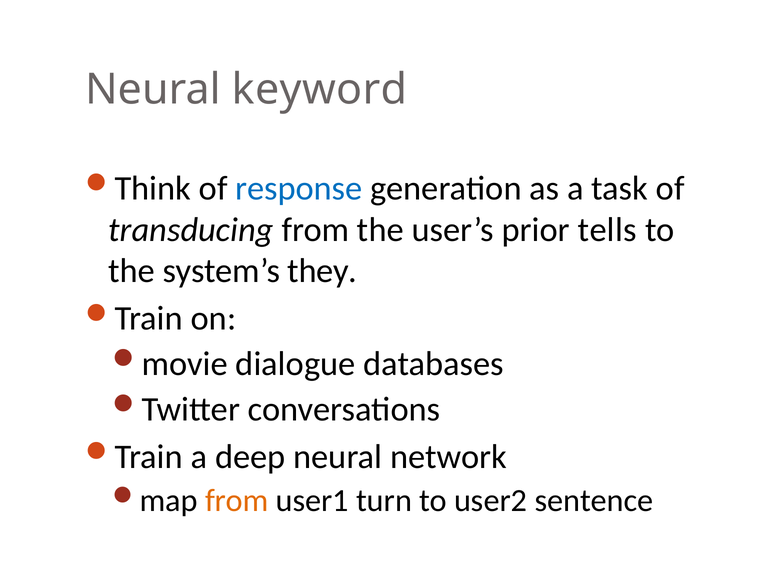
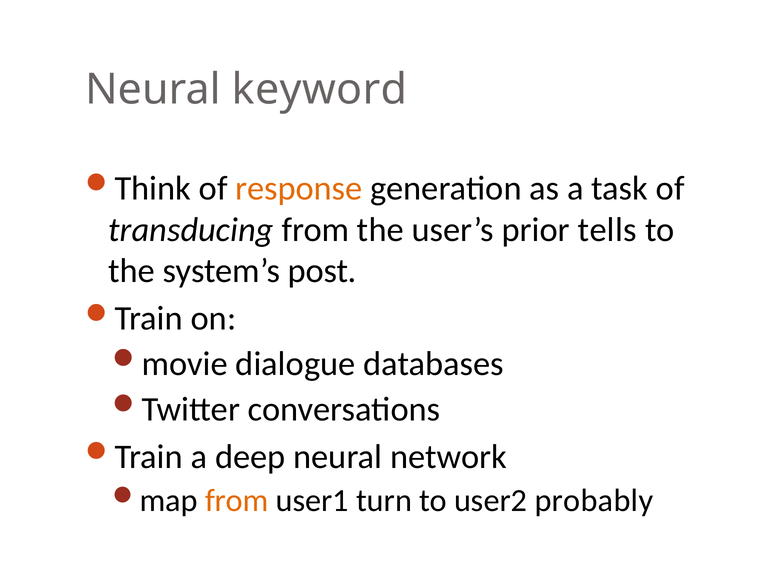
response colour: blue -> orange
they: they -> post
sentence: sentence -> probably
